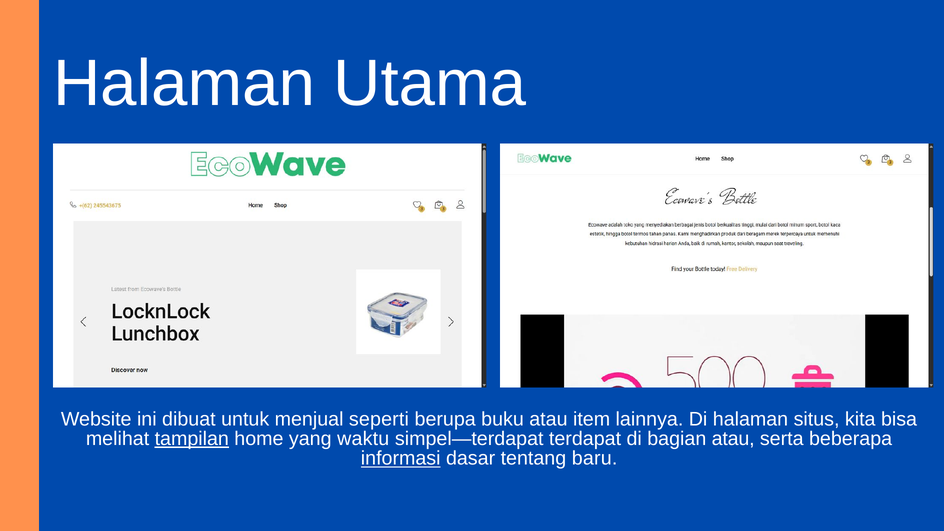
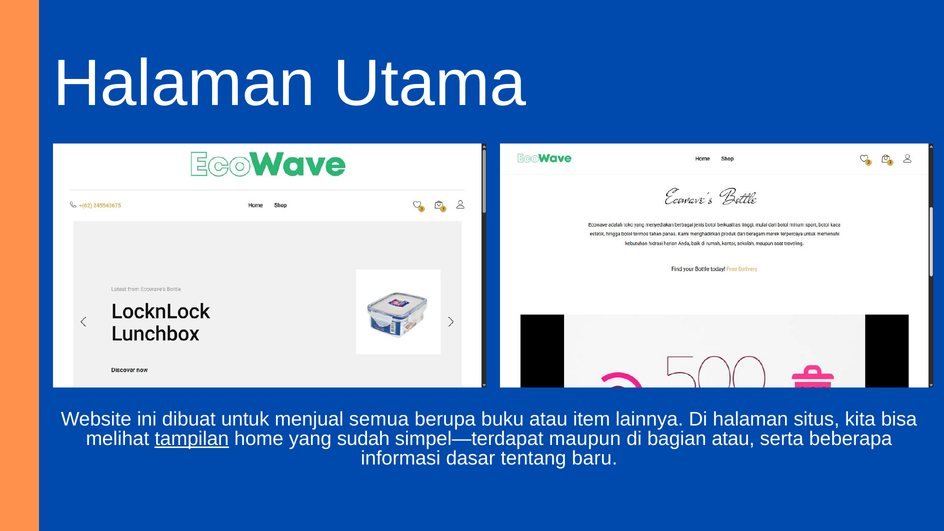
seperti: seperti -> semua
waktu: waktu -> sudah
terdapat: terdapat -> maupun
informasi underline: present -> none
